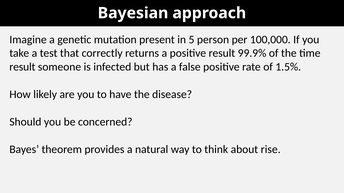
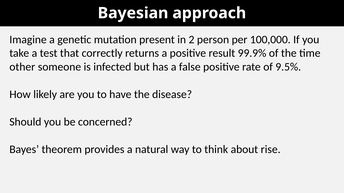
5: 5 -> 2
result at (22, 67): result -> other
1.5%: 1.5% -> 9.5%
